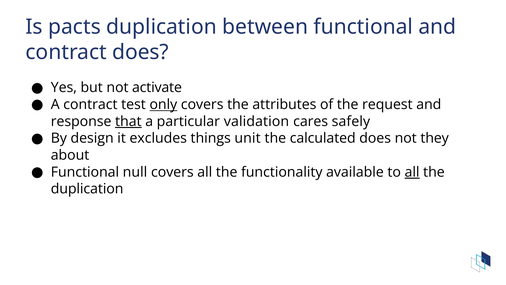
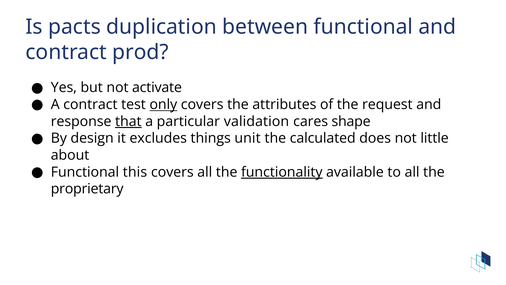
contract does: does -> prod
safely: safely -> shape
they: they -> little
null: null -> this
functionality underline: none -> present
all at (412, 172) underline: present -> none
duplication at (87, 189): duplication -> proprietary
